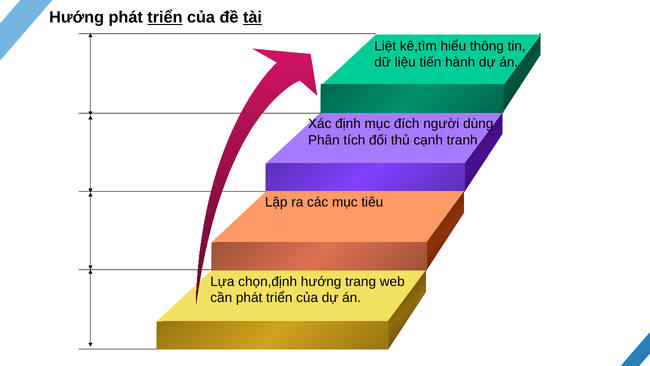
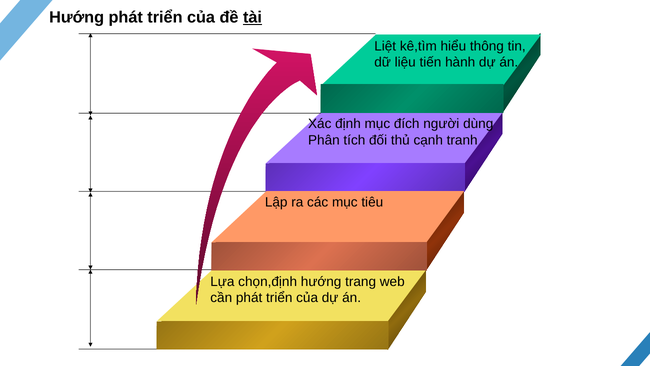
triển at (165, 17) underline: present -> none
